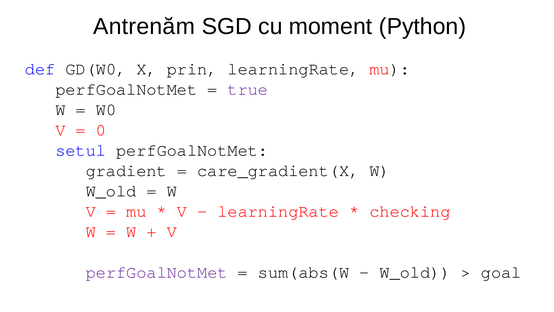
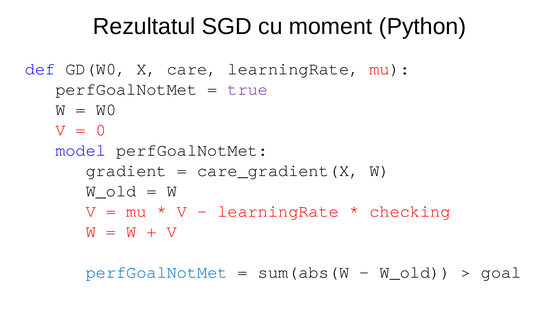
Antrenăm: Antrenăm -> Rezultatul
prin: prin -> care
setul: setul -> model
perfGoalNotMet at (157, 272) colour: purple -> blue
